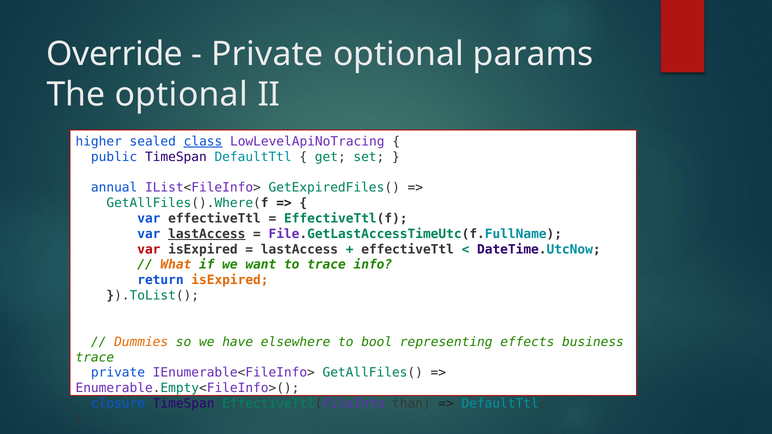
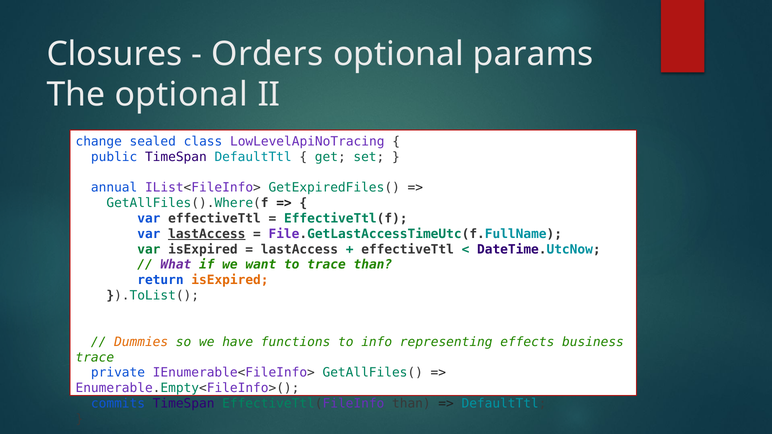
Override: Override -> Closures
Private at (267, 54): Private -> Orders
higher: higher -> change
class underline: present -> none
var at (149, 249) colour: red -> green
What colour: orange -> purple
trace info: info -> than
elsewhere: elsewhere -> functions
bool: bool -> info
closure: closure -> commits
